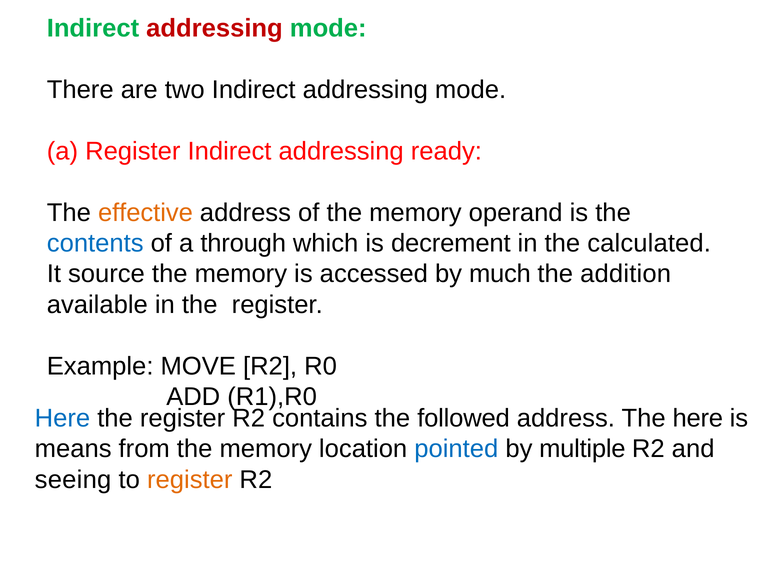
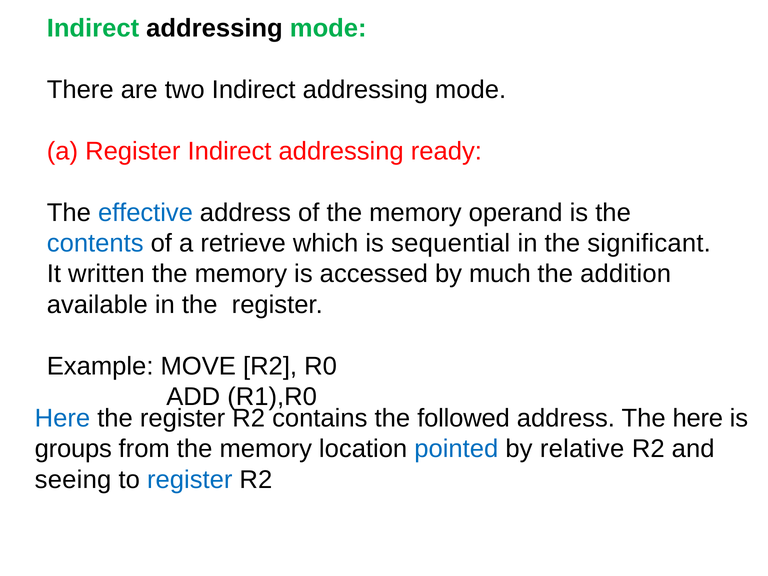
addressing at (214, 28) colour: red -> black
effective colour: orange -> blue
through: through -> retrieve
decrement: decrement -> sequential
calculated: calculated -> significant
source: source -> written
means: means -> groups
multiple: multiple -> relative
register at (190, 480) colour: orange -> blue
